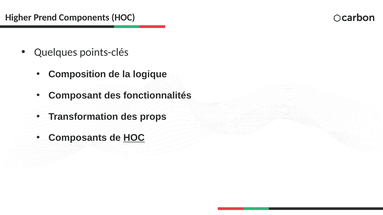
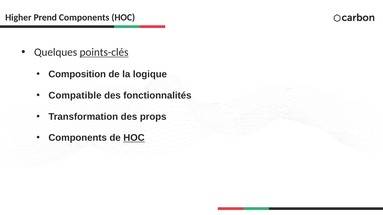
points-clés underline: none -> present
Composant: Composant -> Compatible
Composants at (78, 138): Composants -> Components
